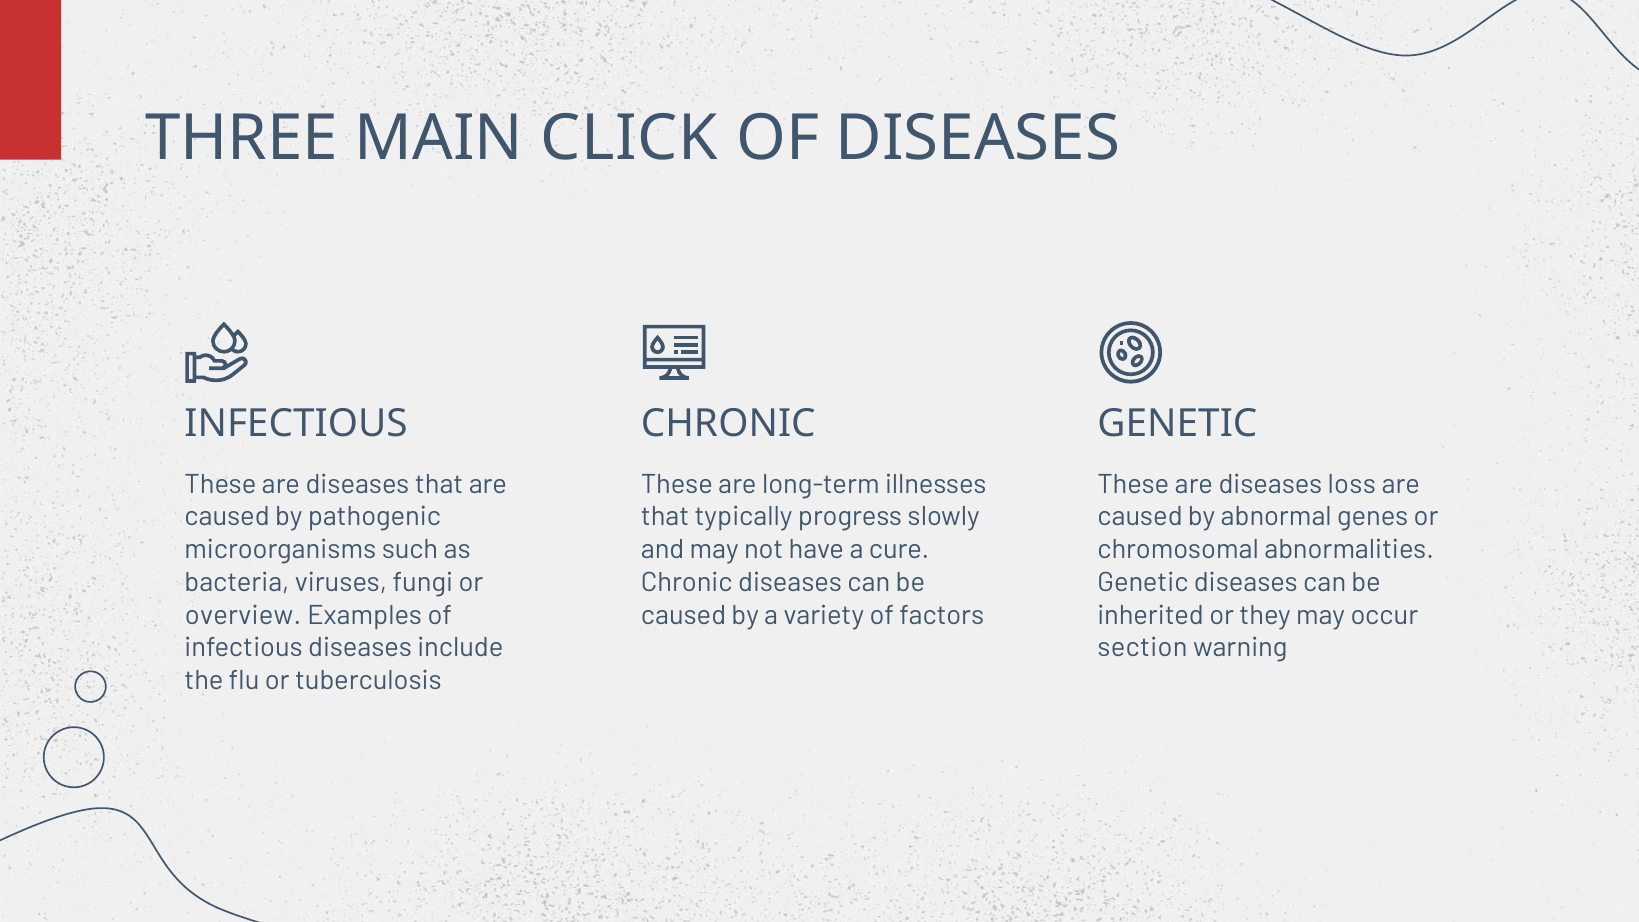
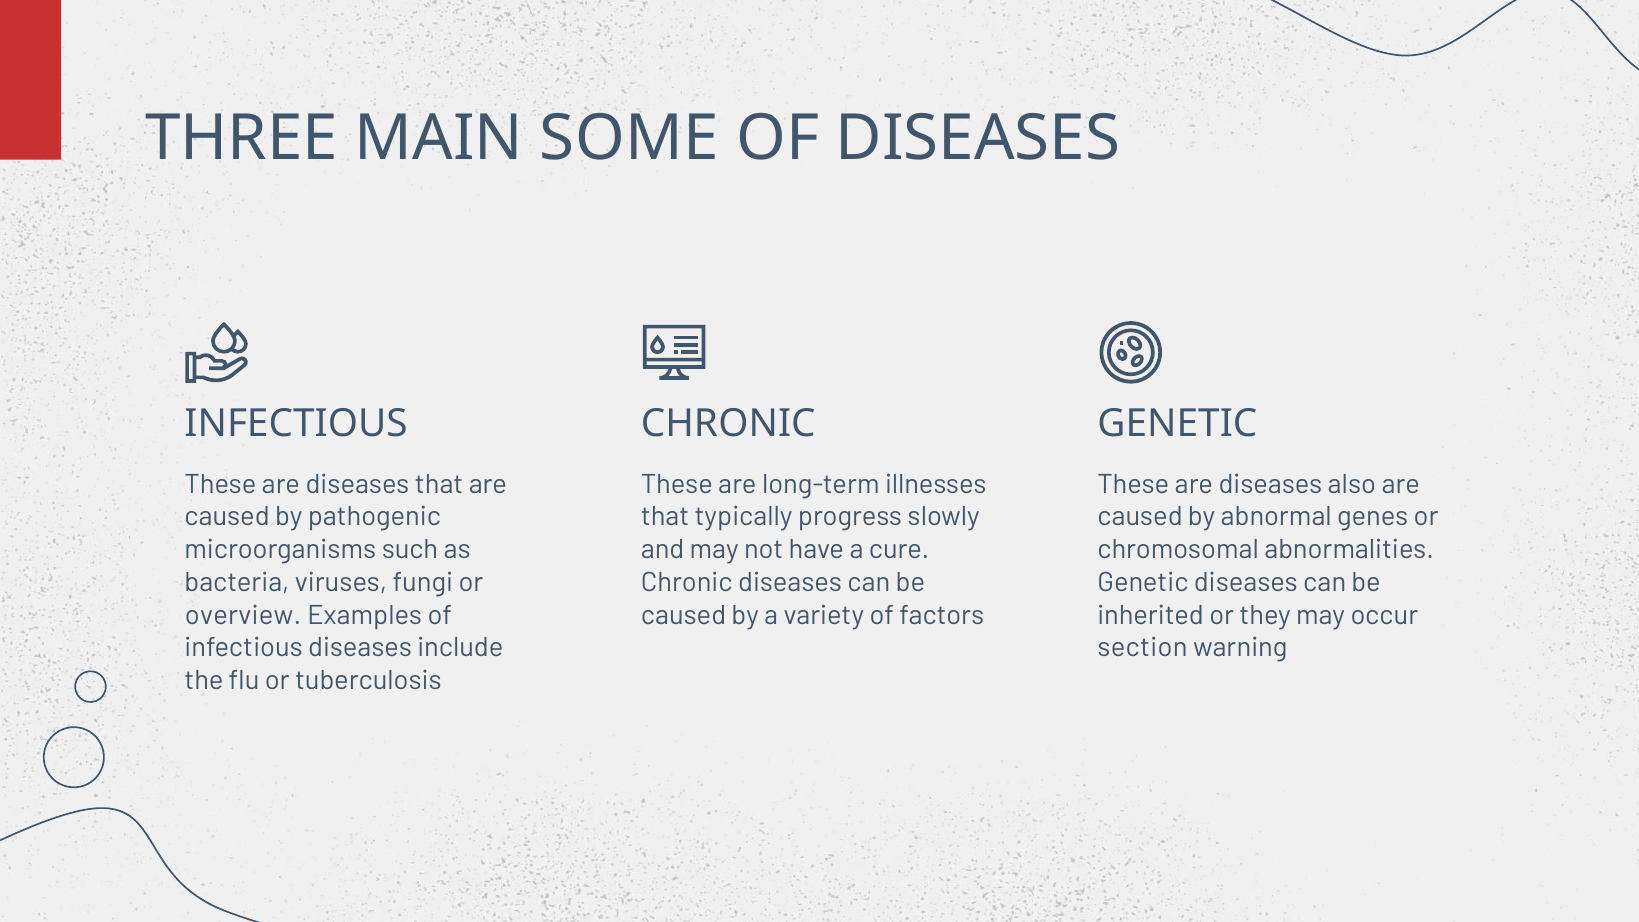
CLICK: CLICK -> SOME
loss: loss -> also
